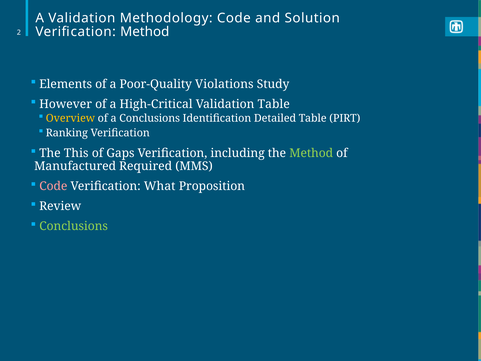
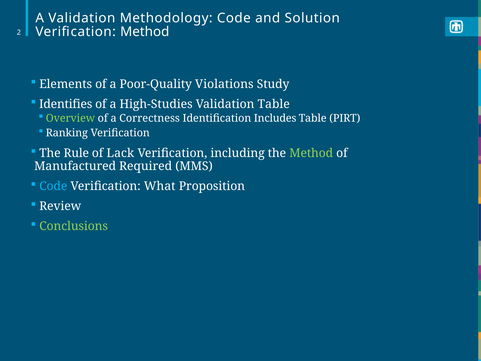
However: However -> Identifies
High-Critical: High-Critical -> High-Studies
Overview colour: yellow -> light green
a Conclusions: Conclusions -> Correctness
Detailed: Detailed -> Includes
This: This -> Rule
Gaps: Gaps -> Lack
Code at (53, 186) colour: pink -> light blue
